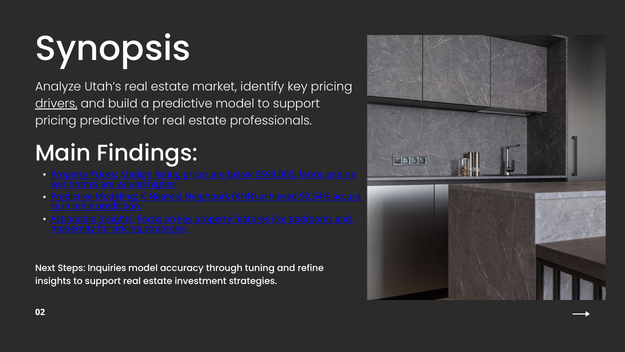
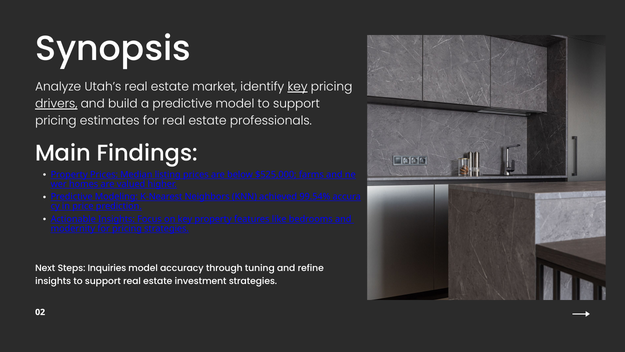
key at (298, 87) underline: none -> present
pricing predictive: predictive -> estimates
$599,000: $599,000 -> $525,000
